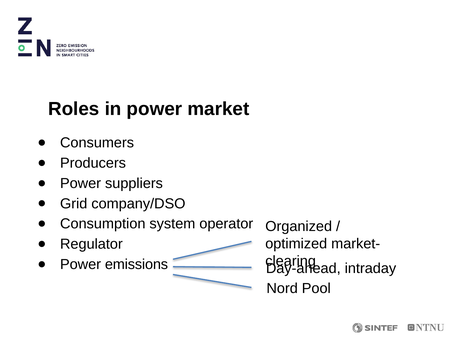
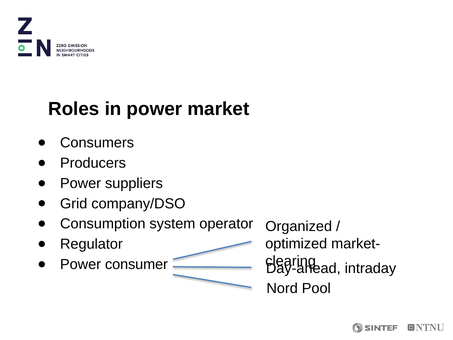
emissions: emissions -> consumer
